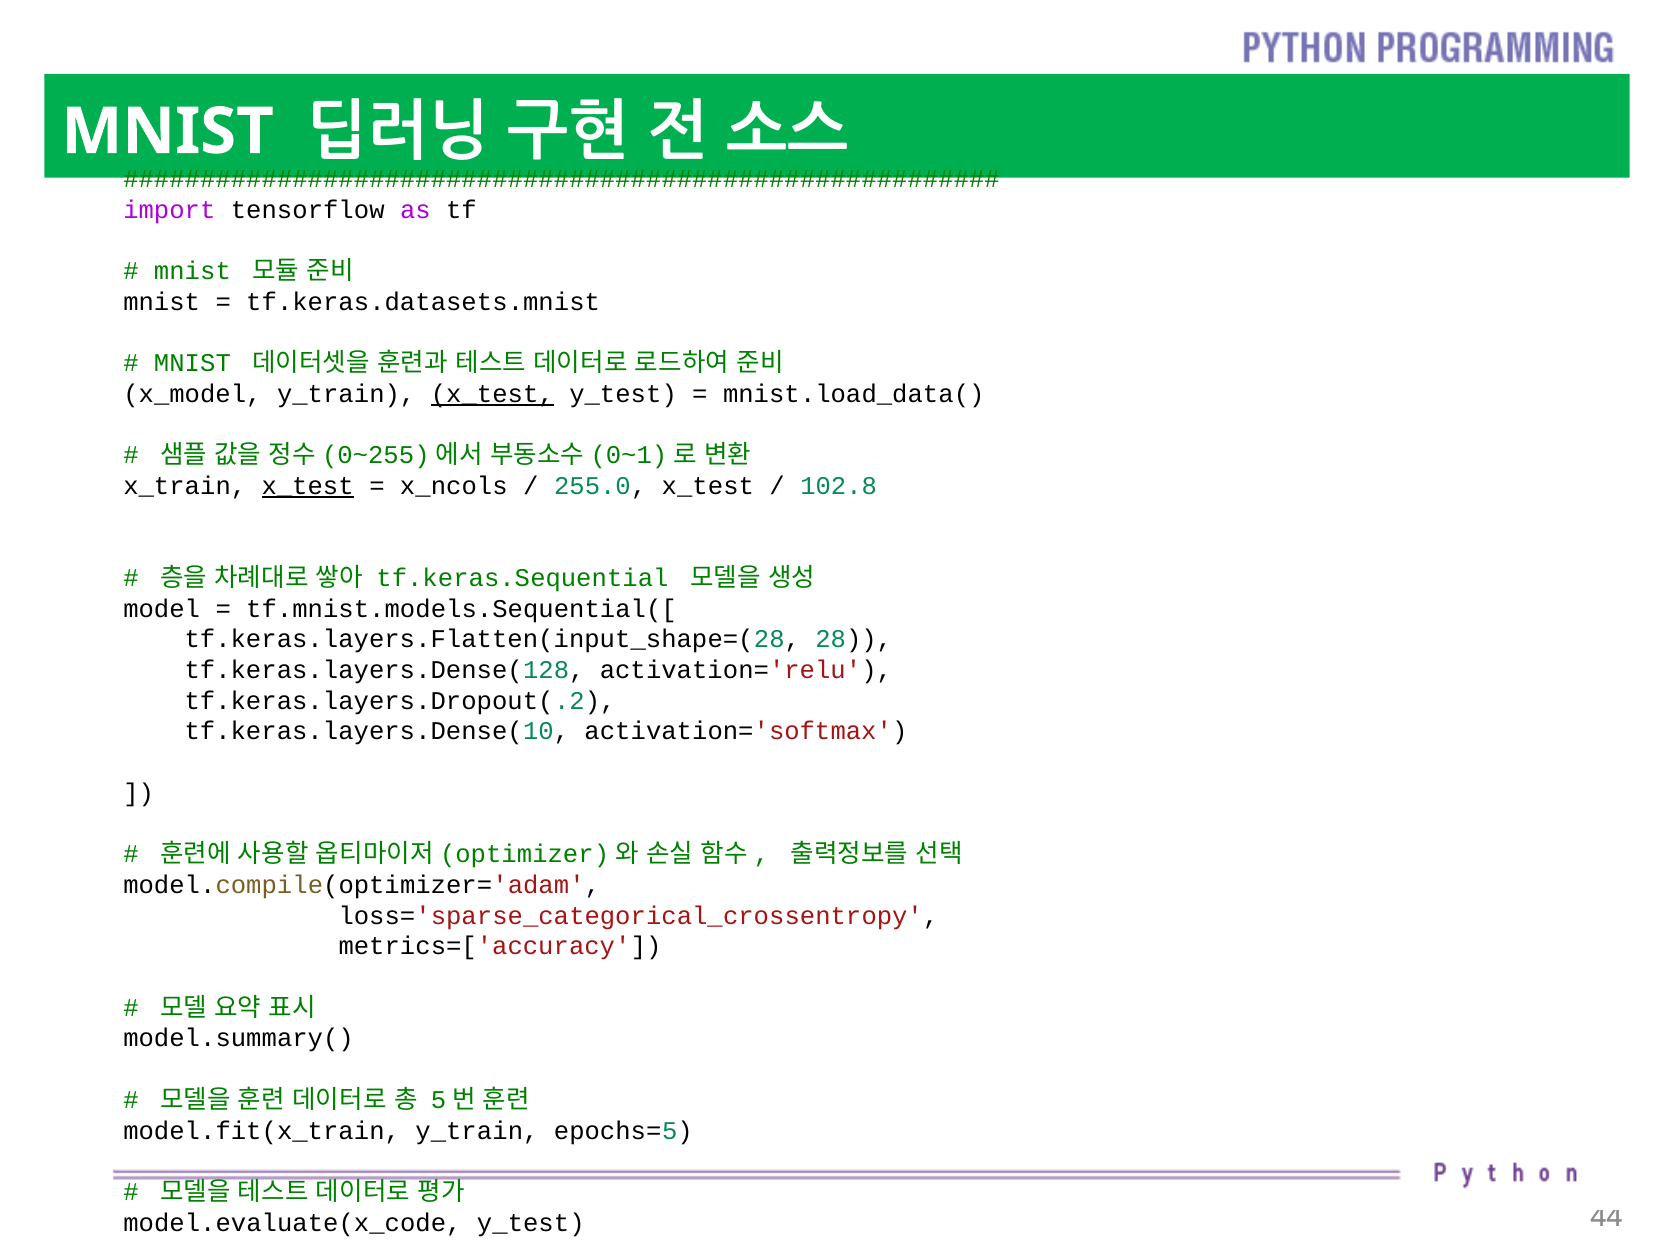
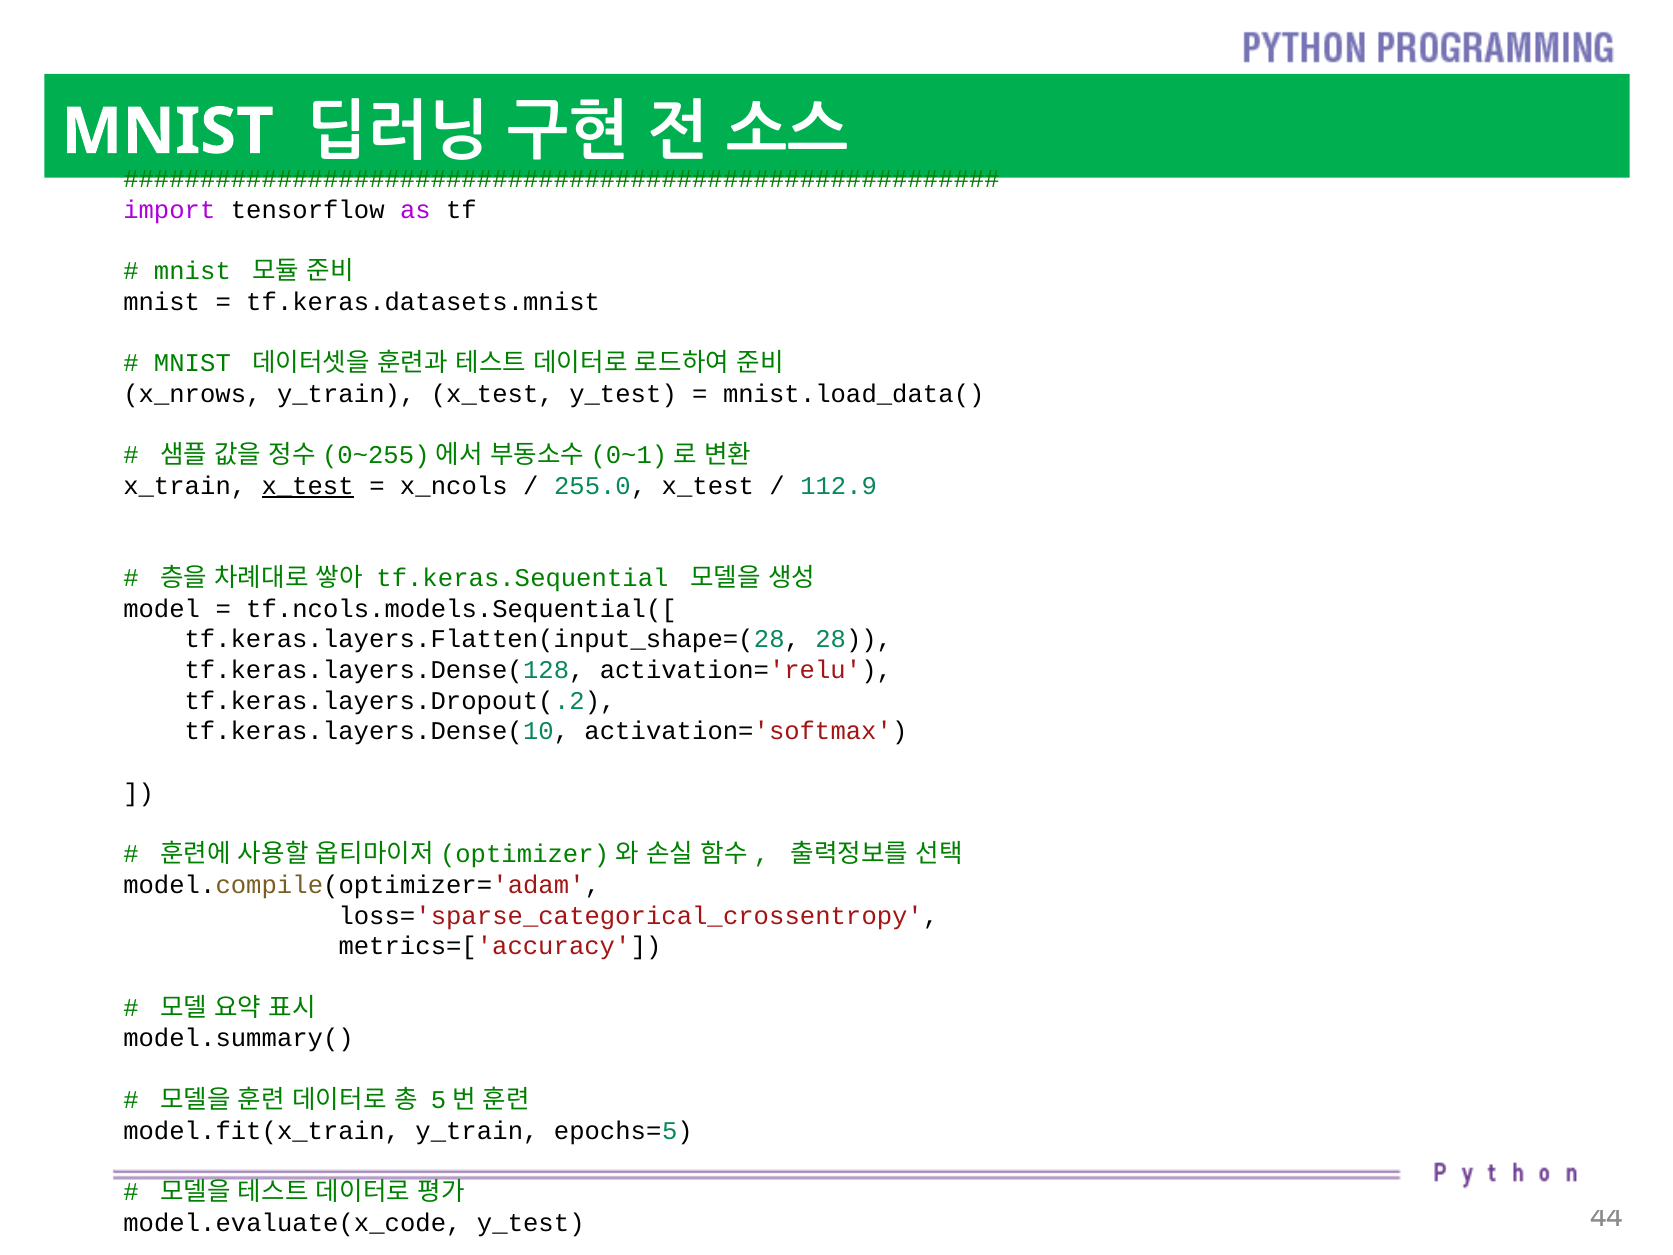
x_model: x_model -> x_nrows
x_test at (492, 394) underline: present -> none
102.8: 102.8 -> 112.9
tf.mnist.models.Sequential([: tf.mnist.models.Sequential([ -> tf.ncols.models.Sequential([
